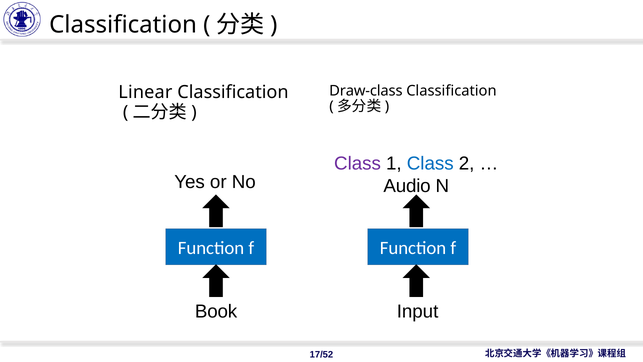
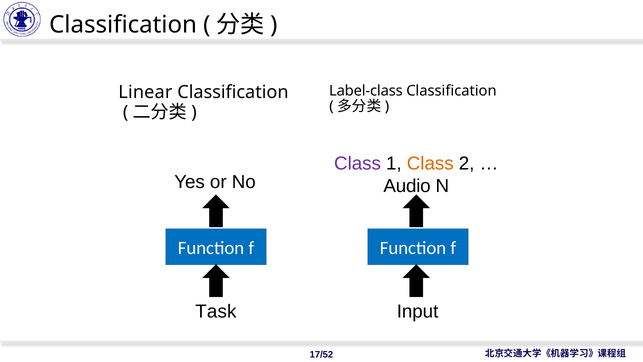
Draw-class: Draw-class -> Label-class
Class at (430, 164) colour: blue -> orange
Book: Book -> Task
